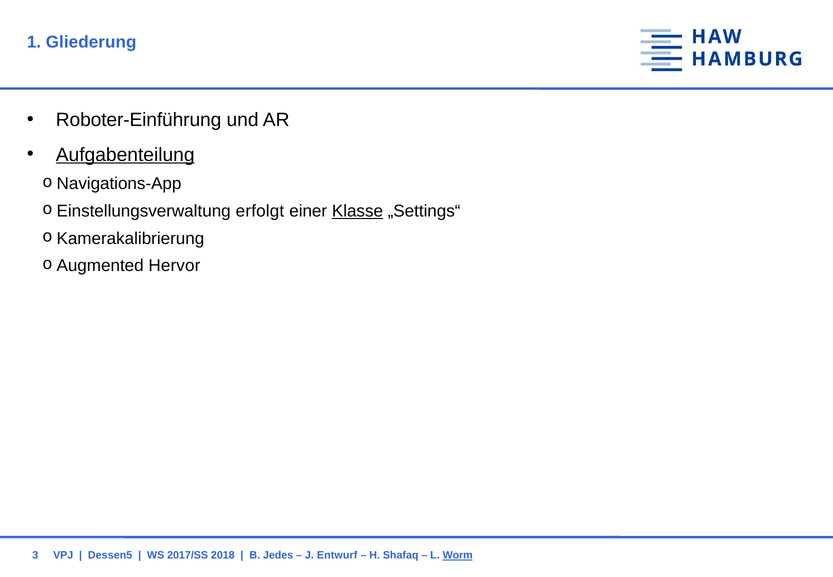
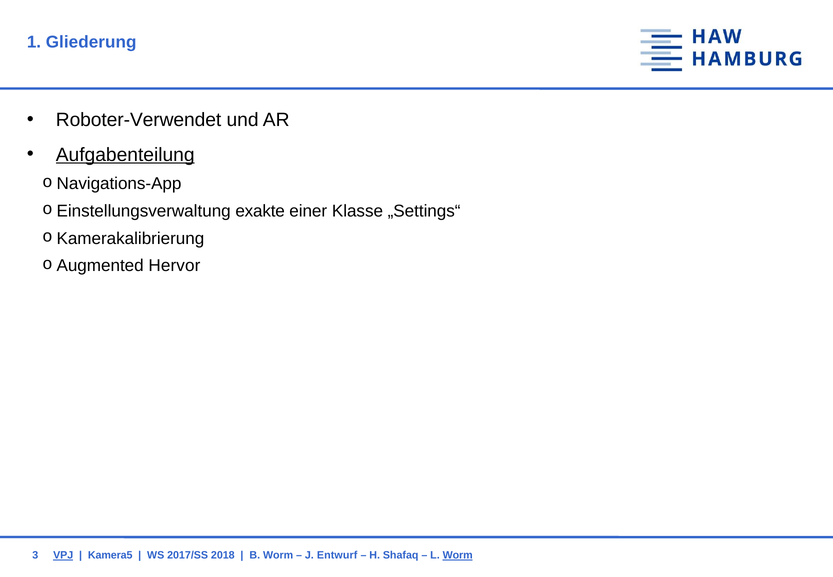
Roboter-Einführung: Roboter-Einführung -> Roboter-Verwendet
erfolgt: erfolgt -> exakte
Klasse underline: present -> none
VPJ underline: none -> present
Dessen5: Dessen5 -> Kamera5
B Jedes: Jedes -> Worm
